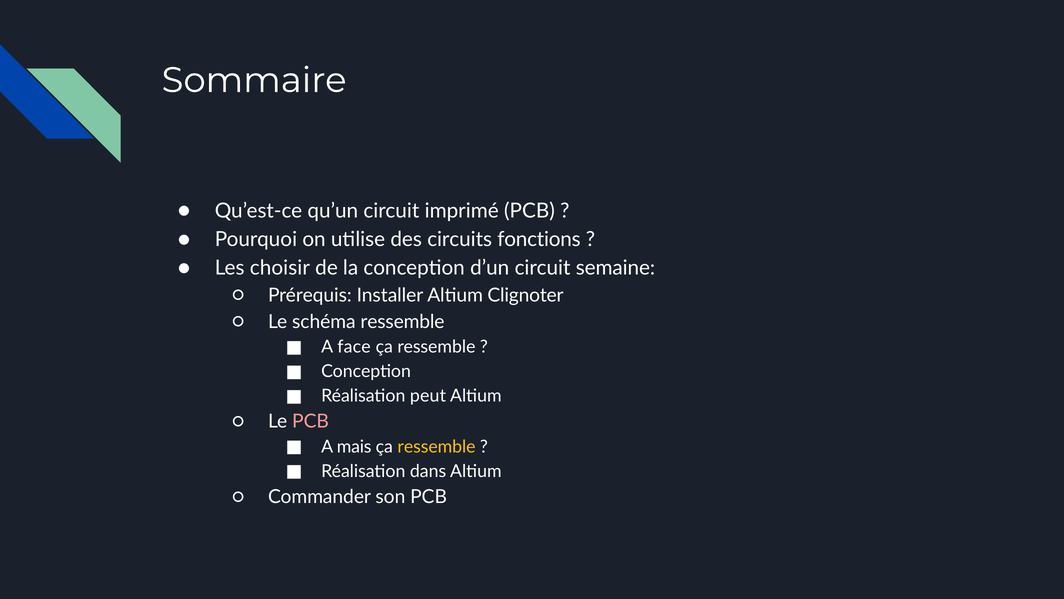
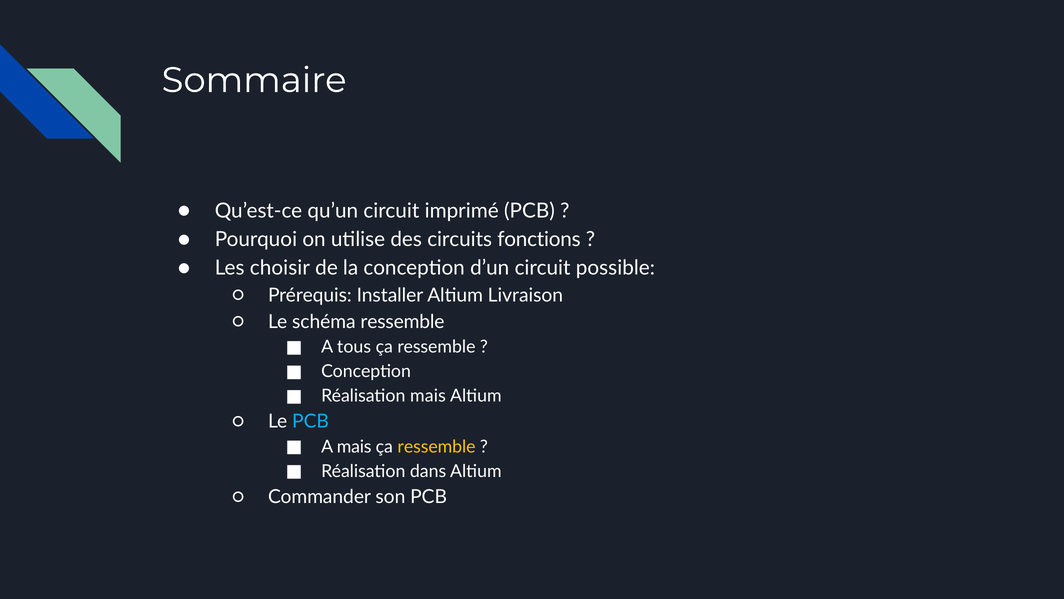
semaine: semaine -> possible
Clignoter: Clignoter -> Livraison
face: face -> tous
Réalisation peut: peut -> mais
PCB at (311, 421) colour: pink -> light blue
